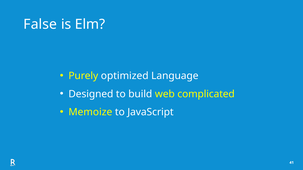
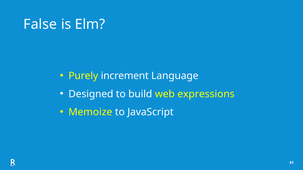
optimized: optimized -> increment
complicated: complicated -> expressions
